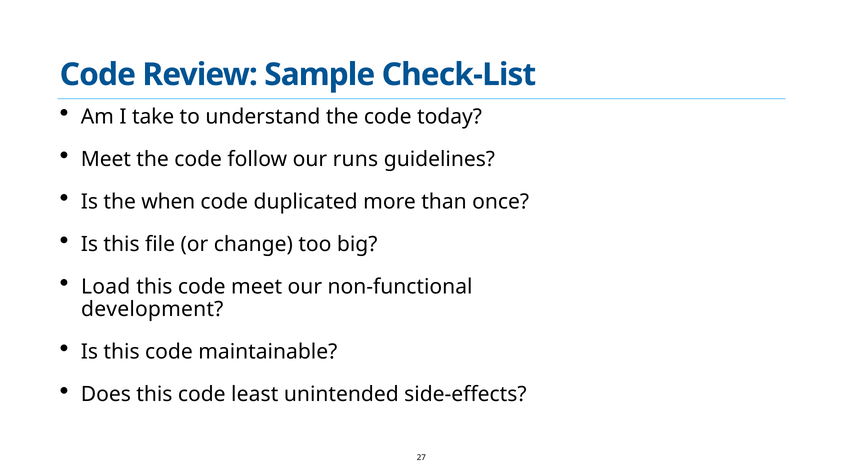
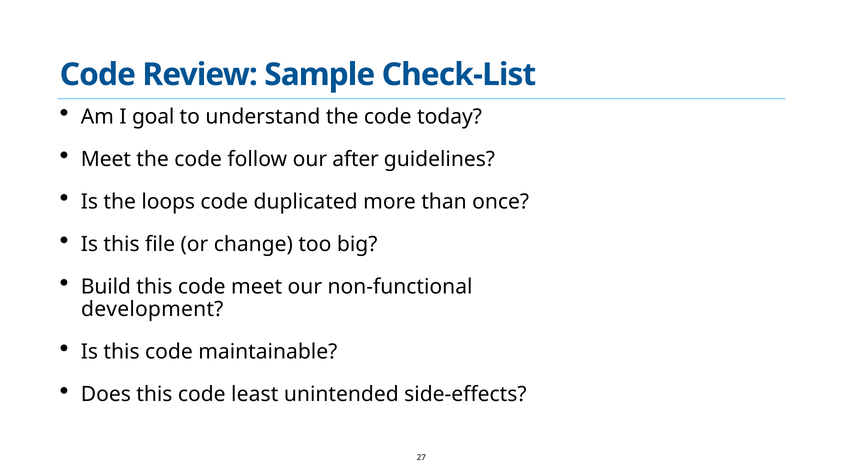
take: take -> goal
runs: runs -> after
when: when -> loops
Load: Load -> Build
